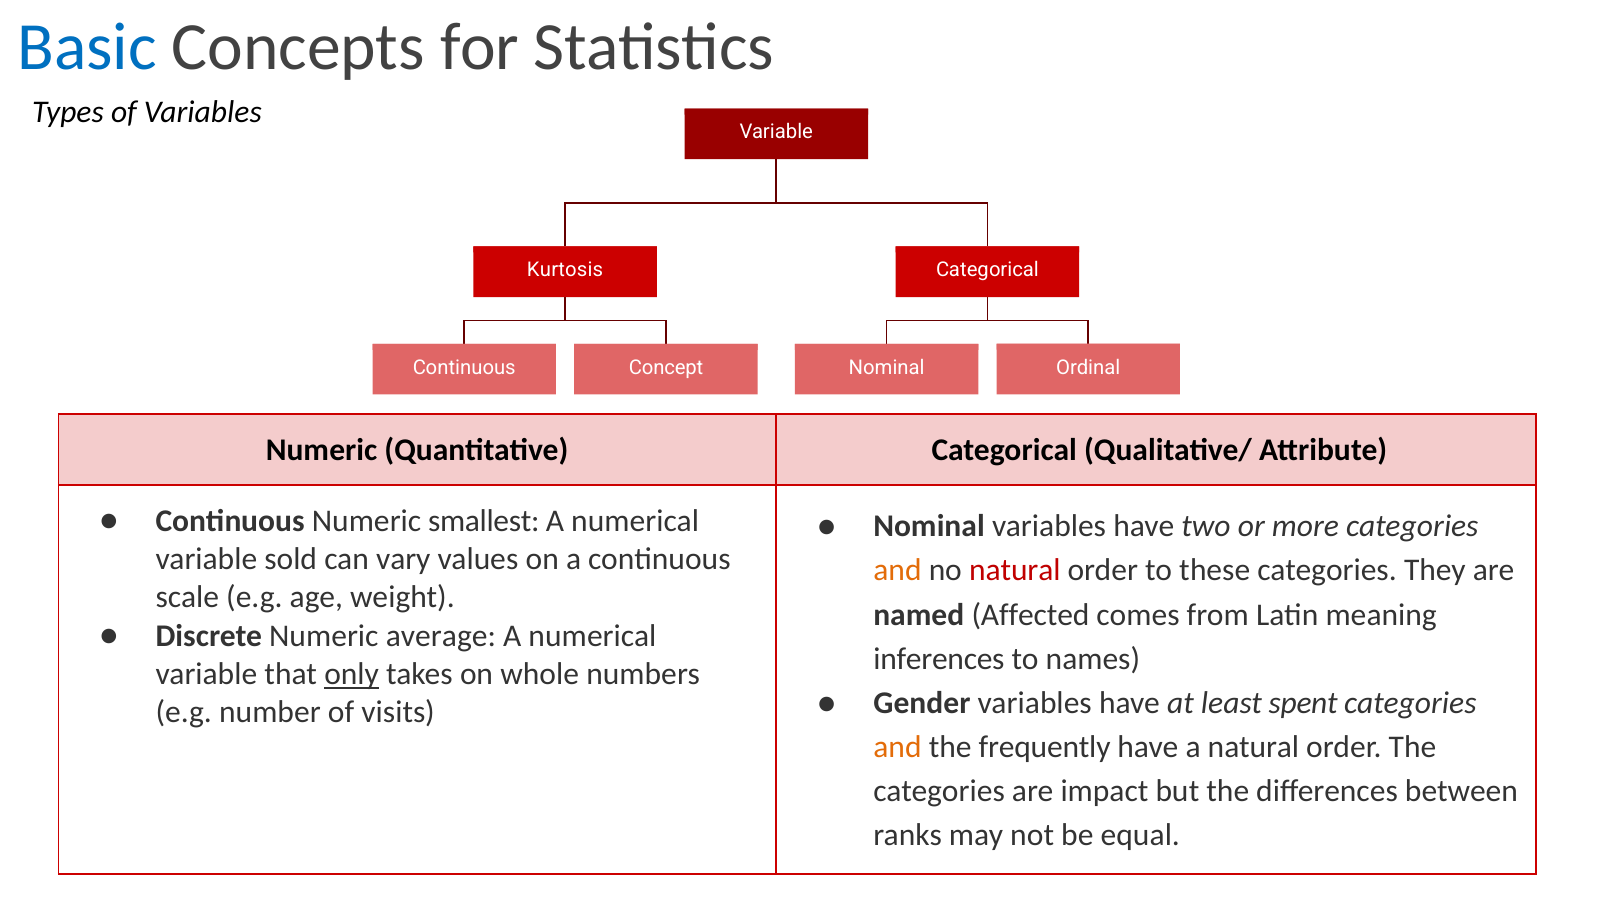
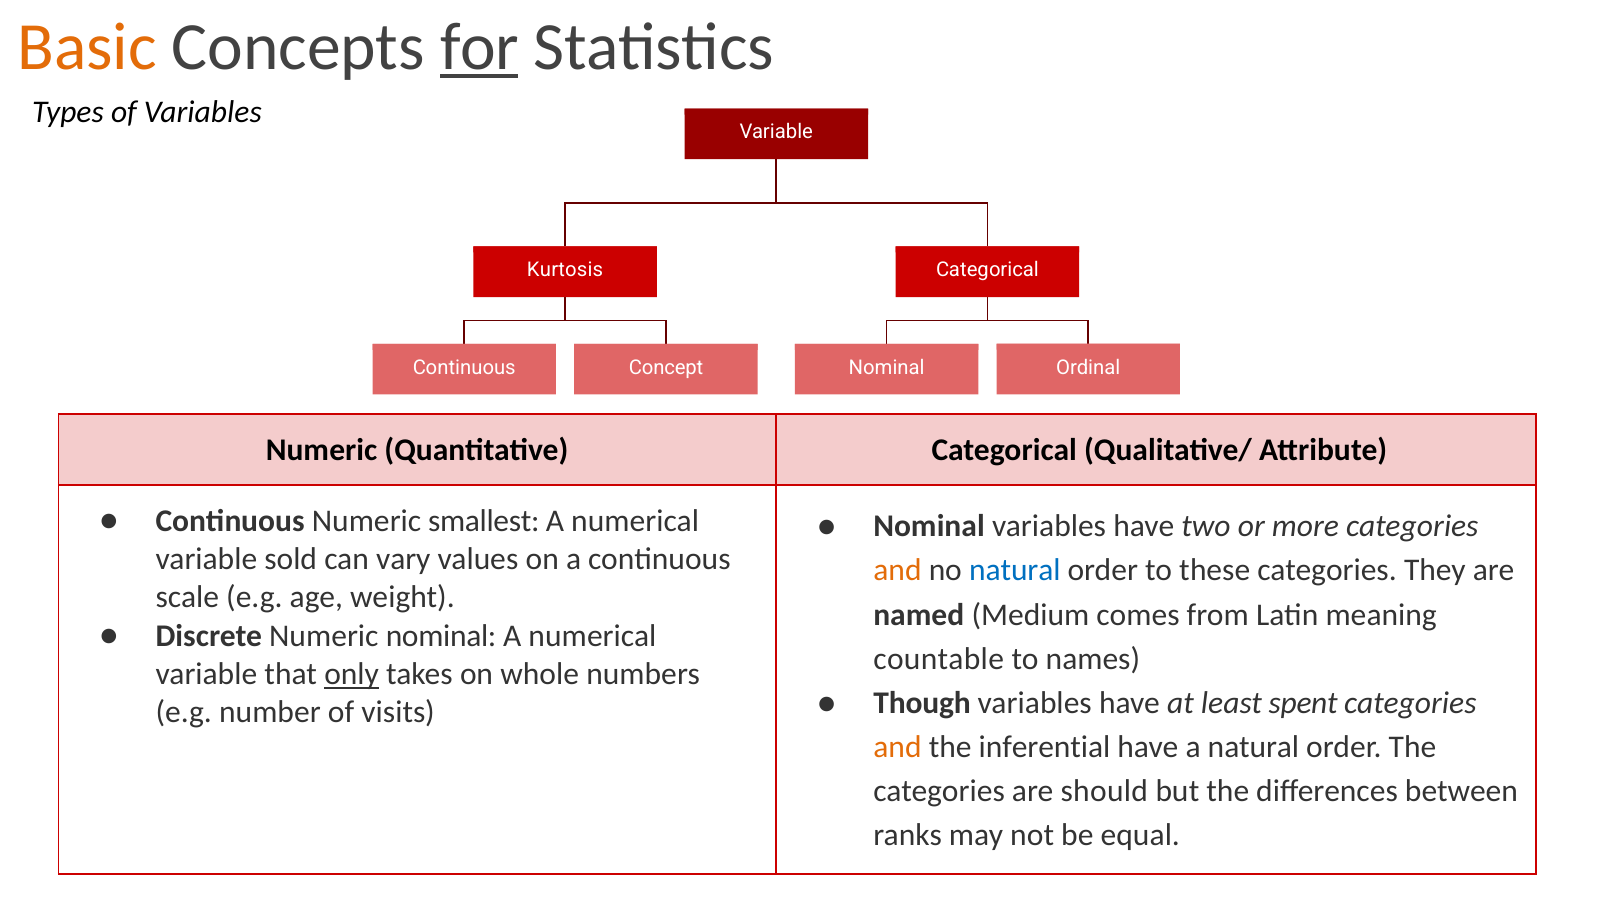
Basic colour: blue -> orange
for underline: none -> present
natural at (1015, 570) colour: red -> blue
Affected: Affected -> Medium
Numeric average: average -> nominal
inferences: inferences -> countable
Gender: Gender -> Though
frequently: frequently -> inferential
impact: impact -> should
